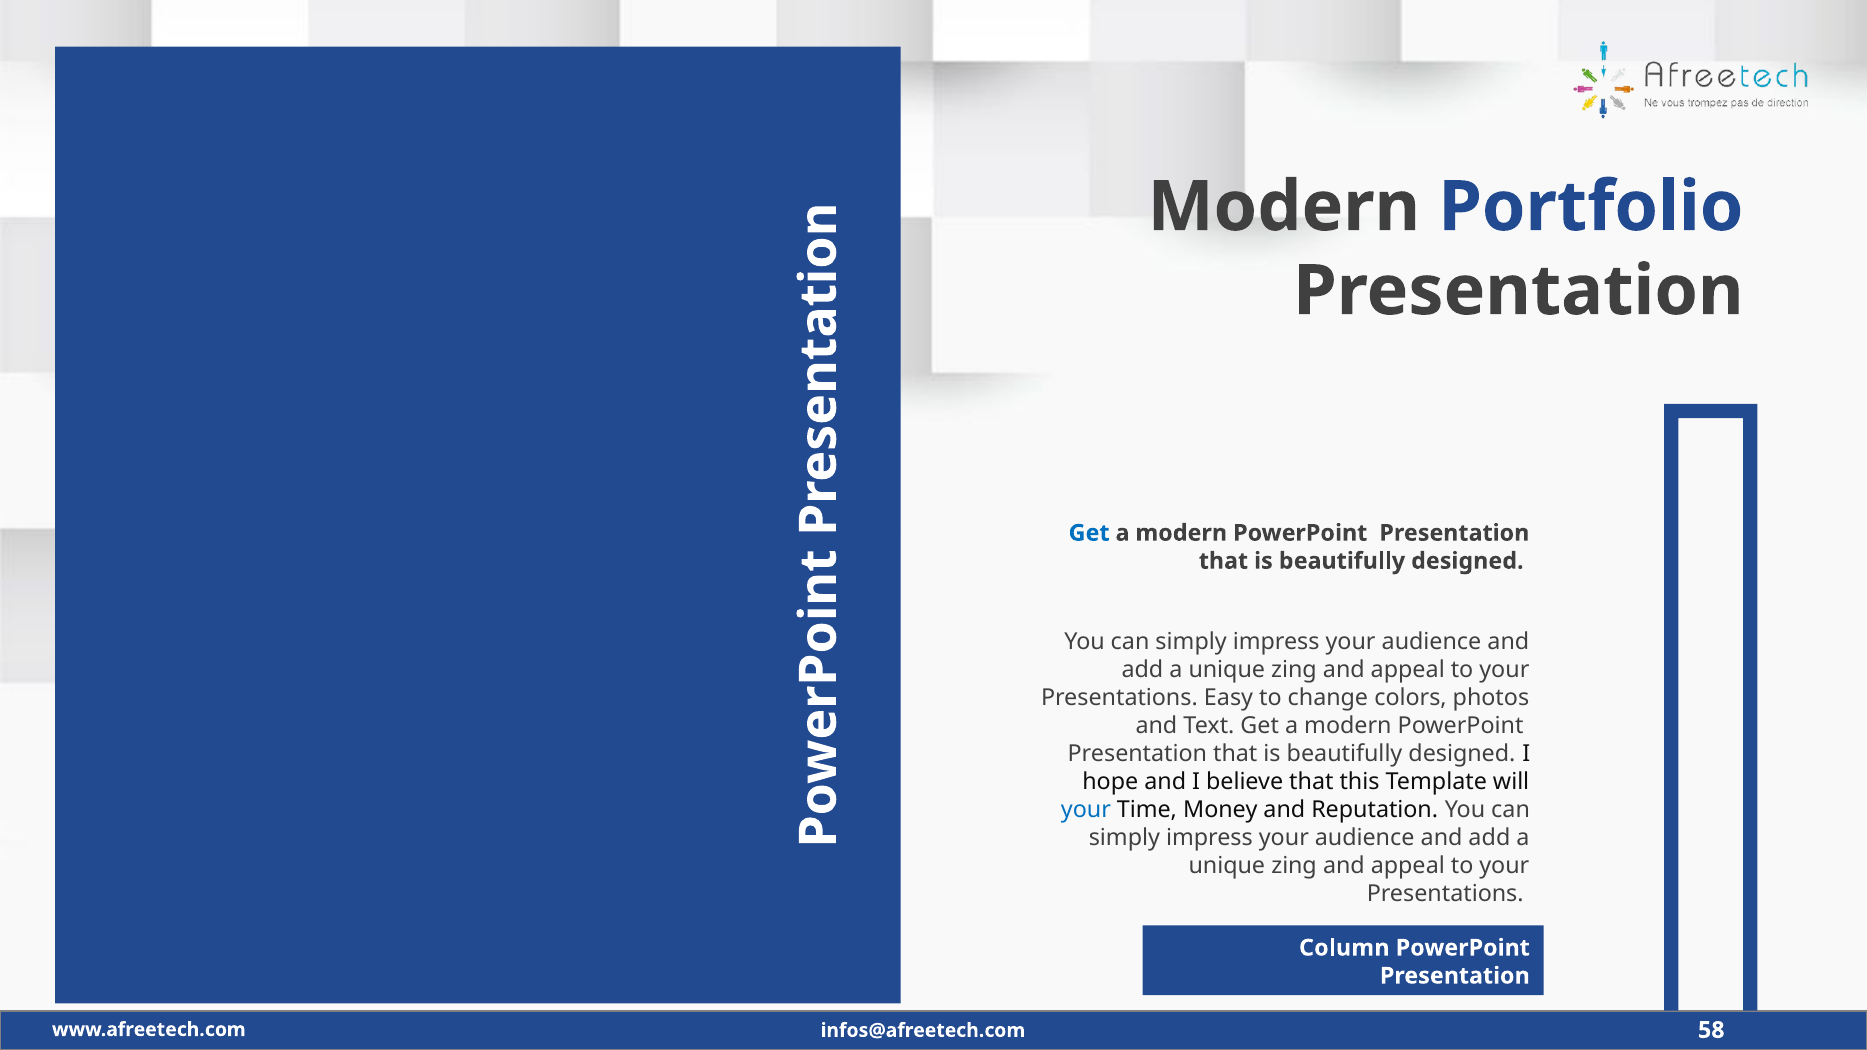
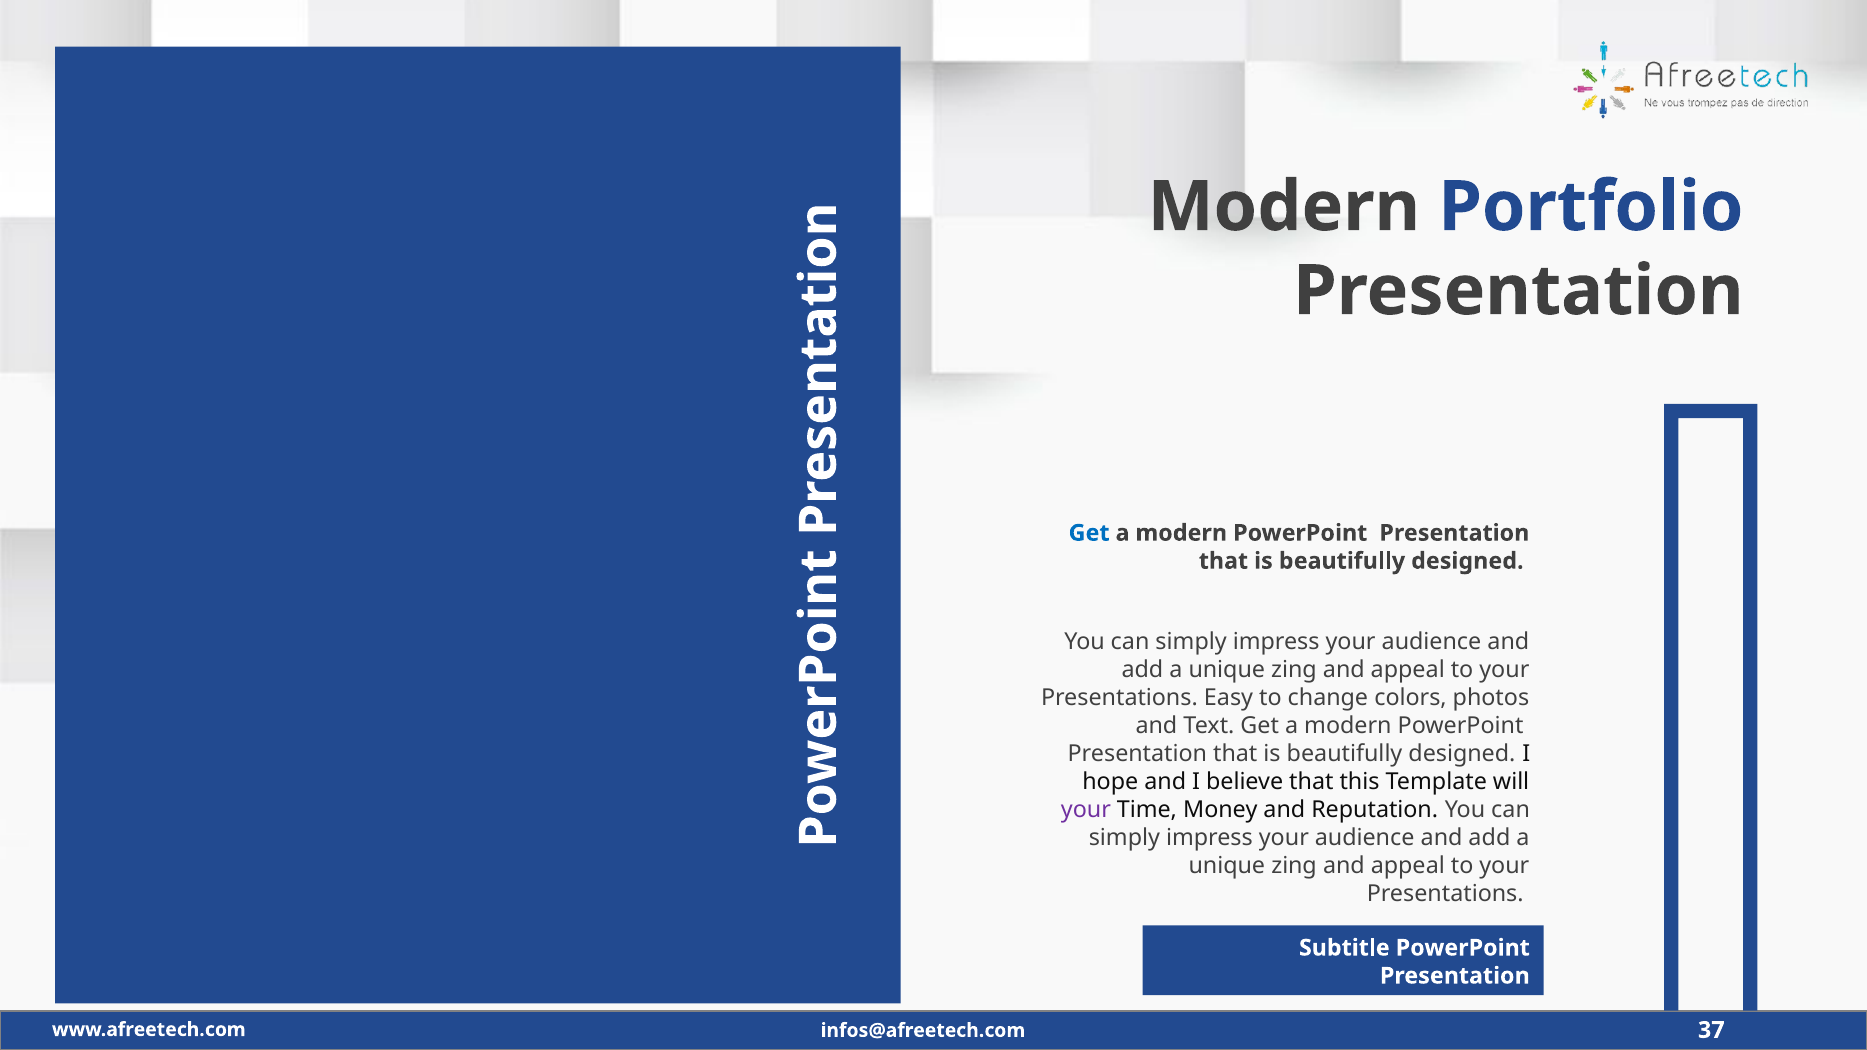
your at (1086, 810) colour: blue -> purple
Column: Column -> Subtitle
58: 58 -> 37
